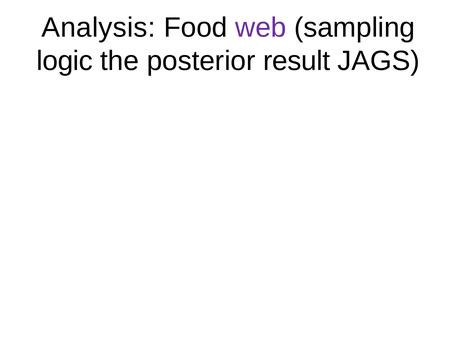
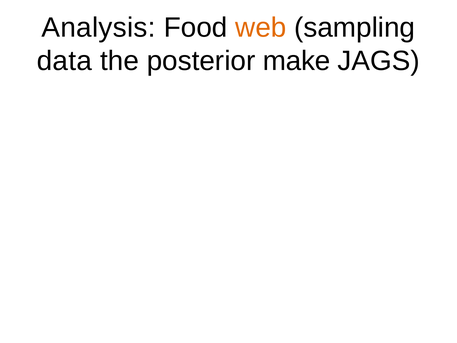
web colour: purple -> orange
logic: logic -> data
result: result -> make
